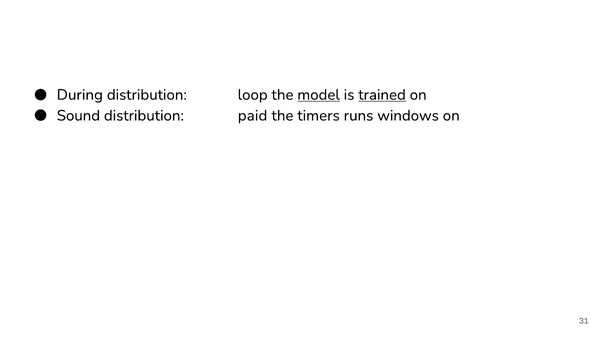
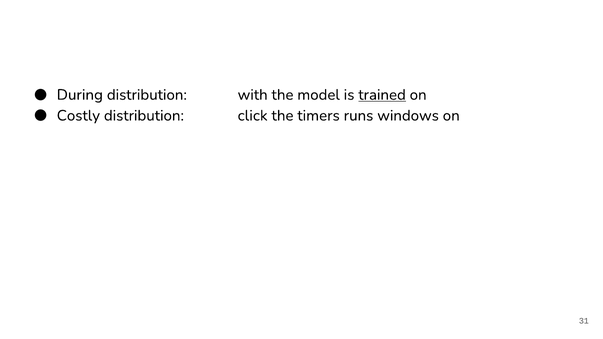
loop: loop -> with
model underline: present -> none
Sound: Sound -> Costly
paid: paid -> click
